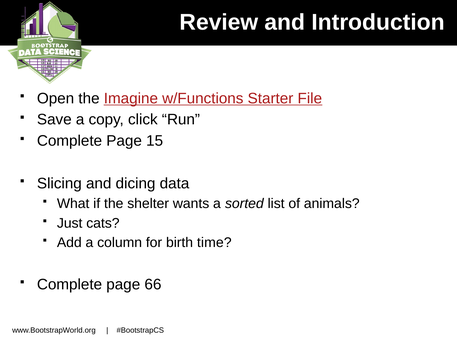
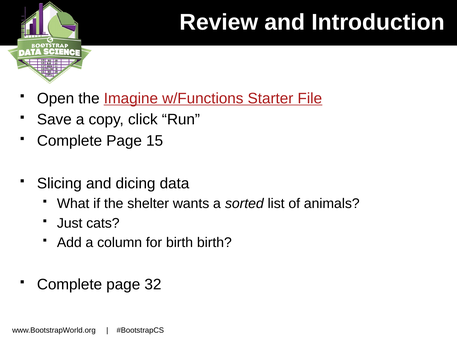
birth time: time -> birth
66: 66 -> 32
